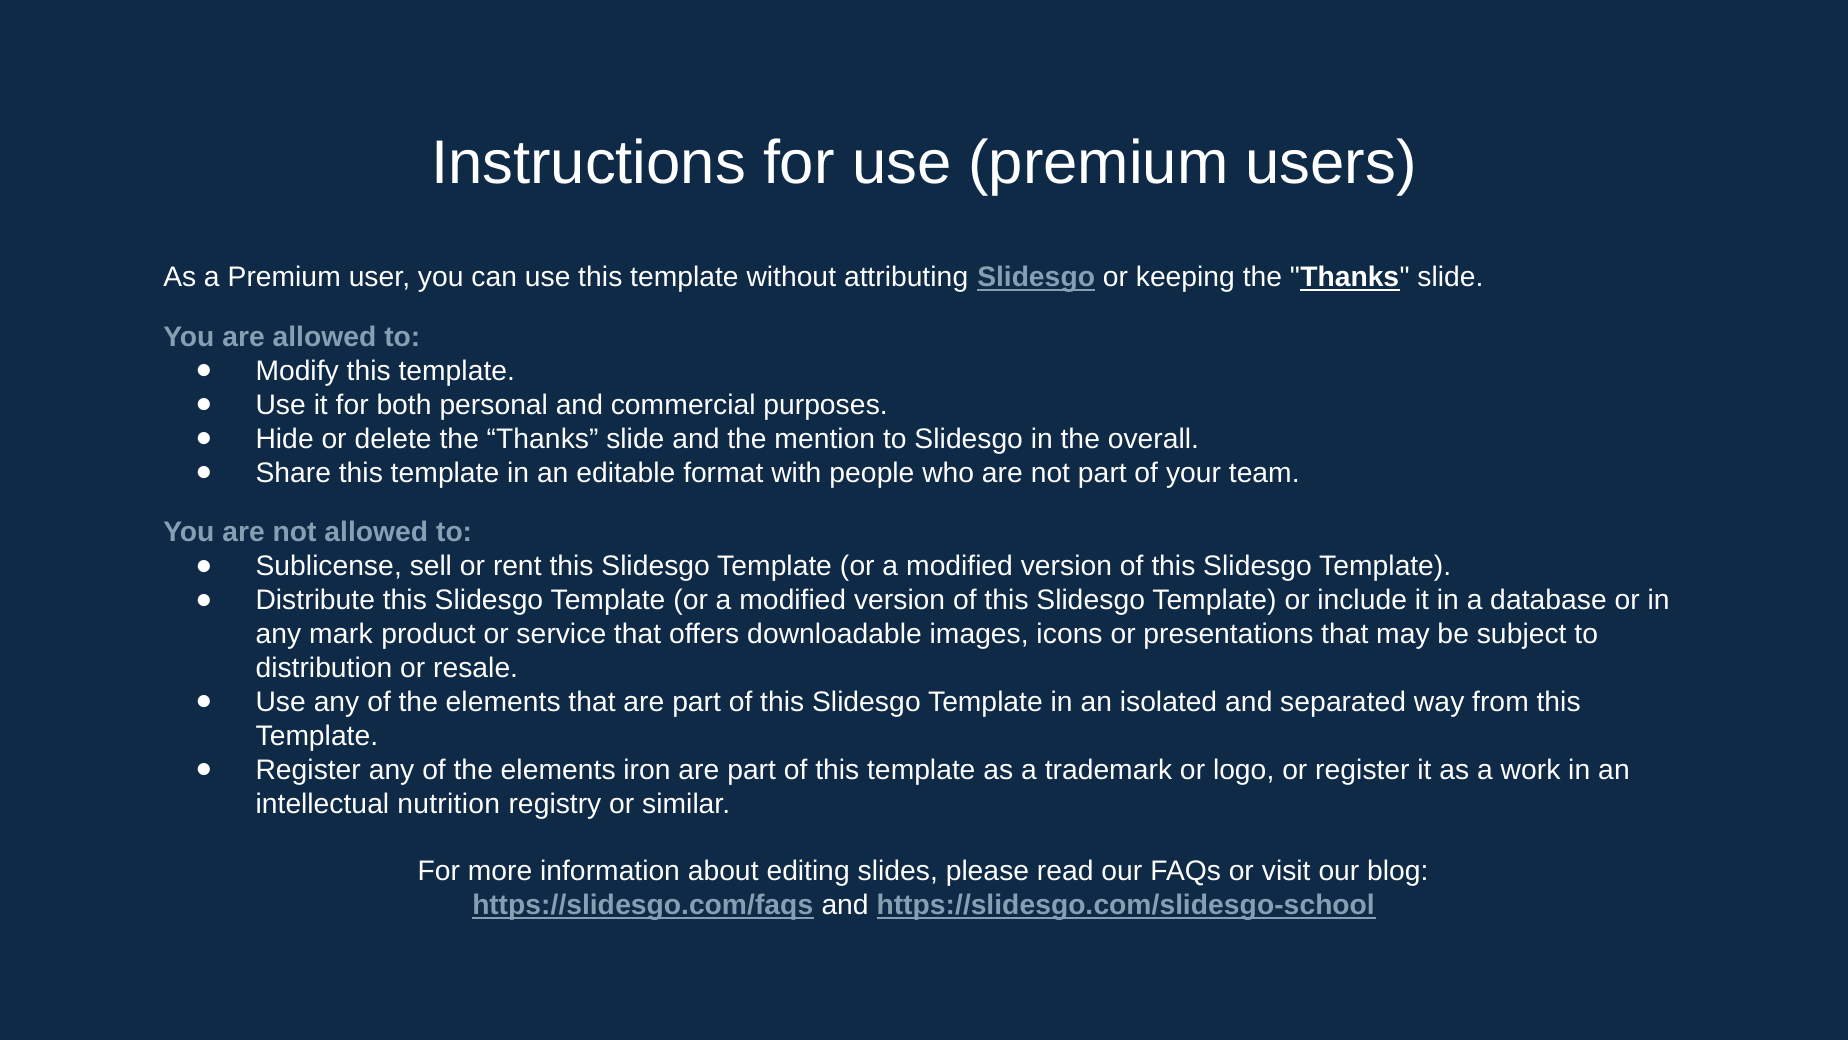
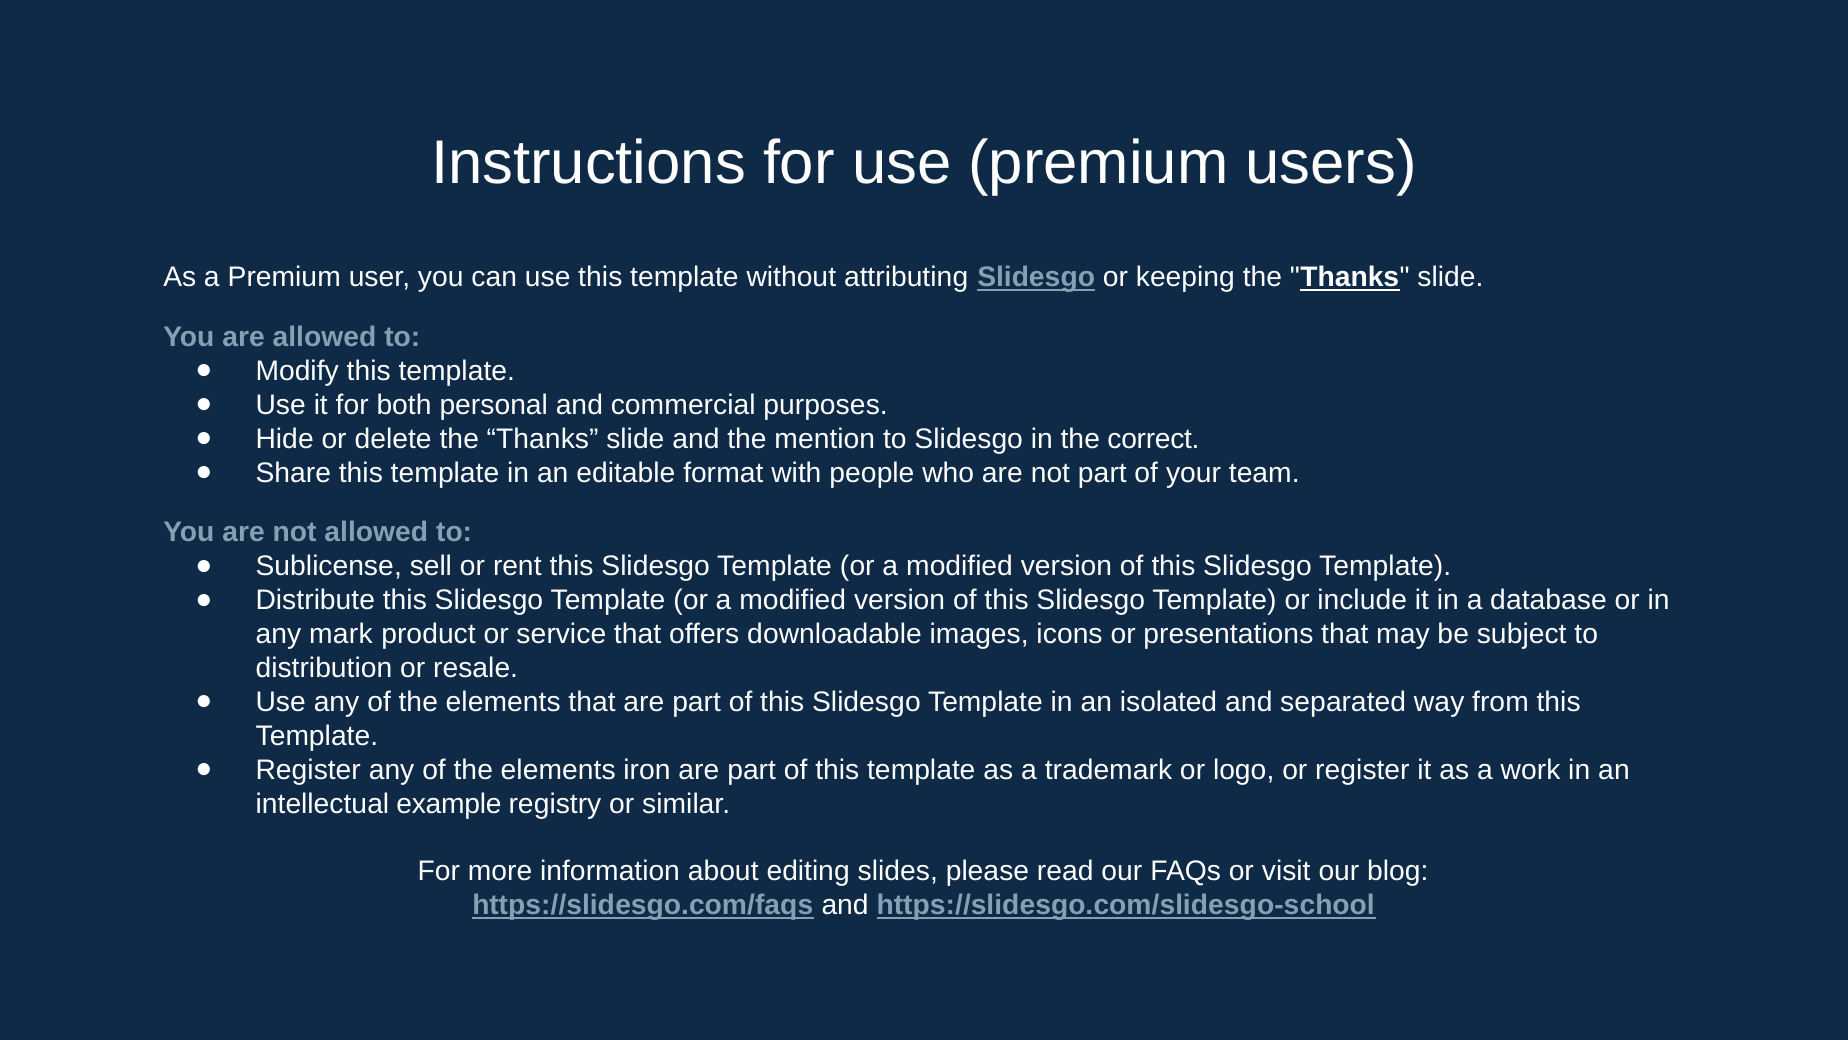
overall: overall -> correct
nutrition: nutrition -> example
